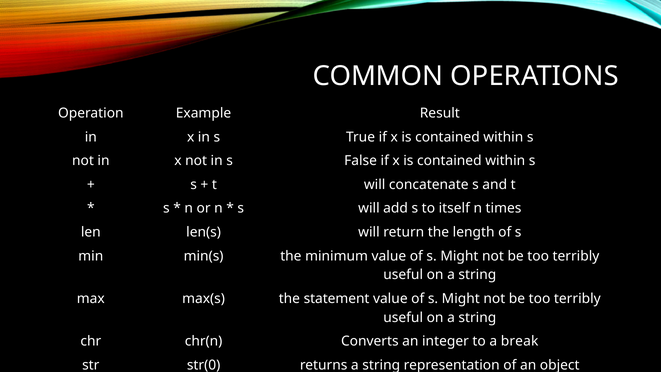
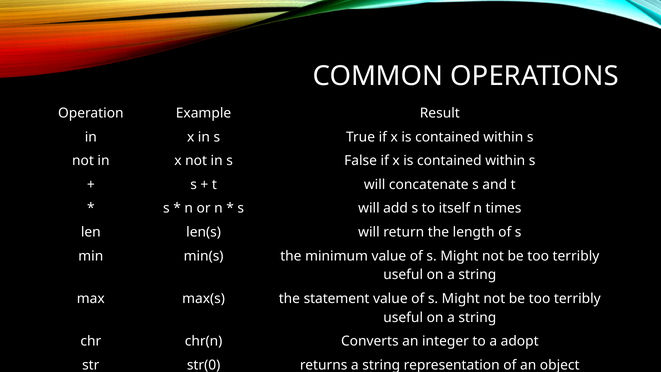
break: break -> adopt
